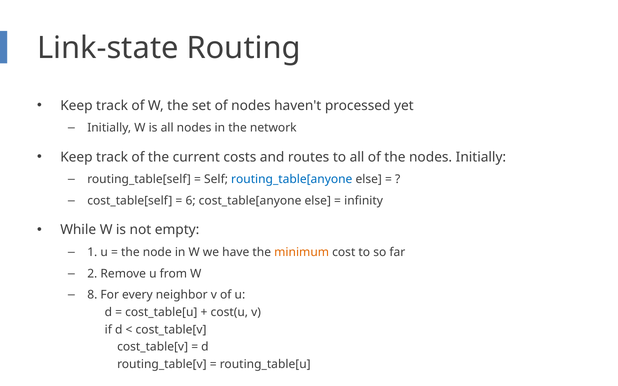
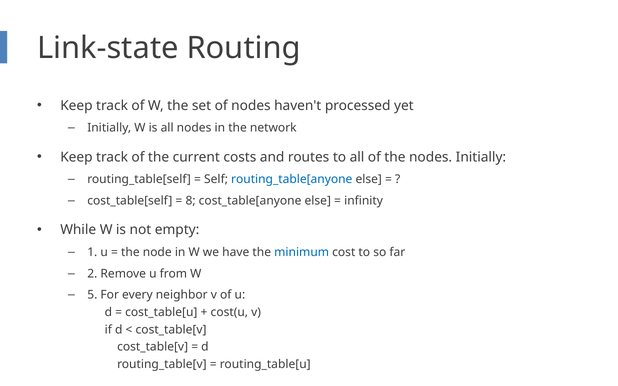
6: 6 -> 8
minimum colour: orange -> blue
8: 8 -> 5
